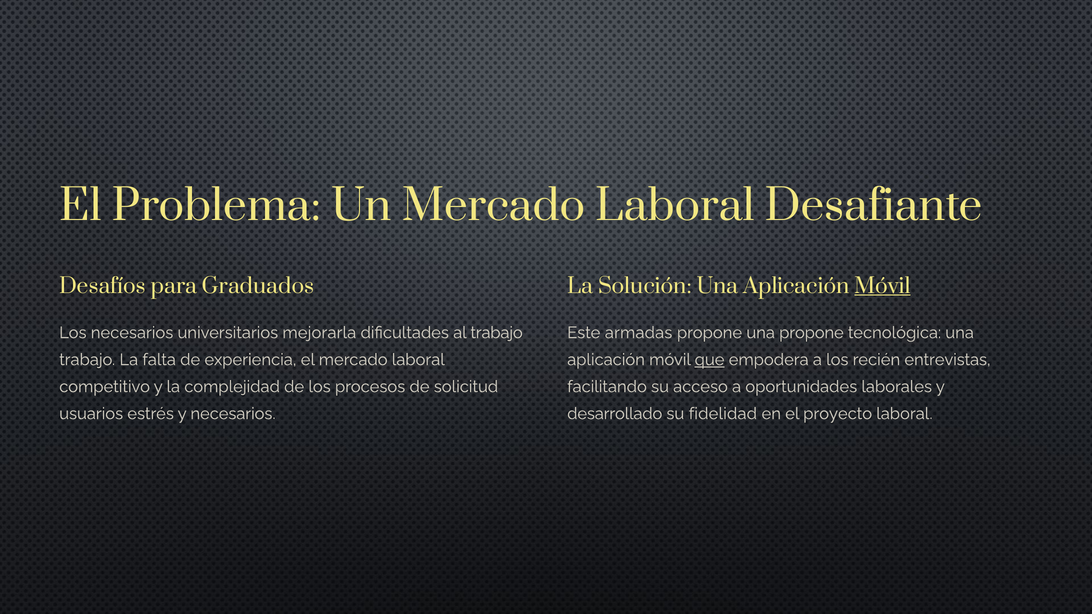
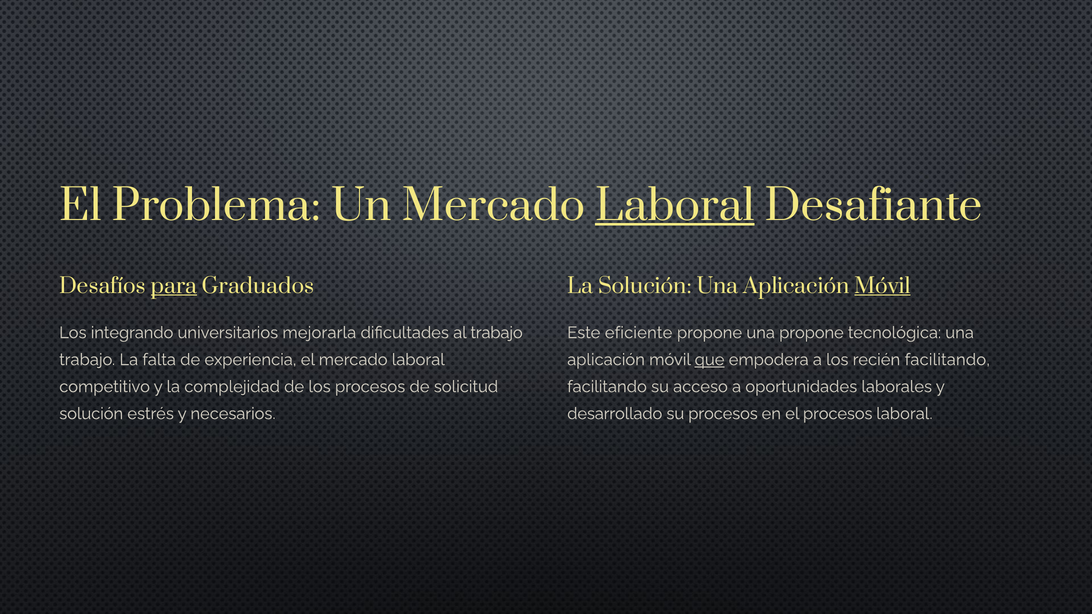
Laboral at (675, 206) underline: none -> present
para underline: none -> present
Los necesarios: necesarios -> integrando
armadas: armadas -> eficiente
recién entrevistas: entrevistas -> facilitando
usuarios at (91, 414): usuarios -> solución
su fidelidad: fidelidad -> procesos
el proyecto: proyecto -> procesos
